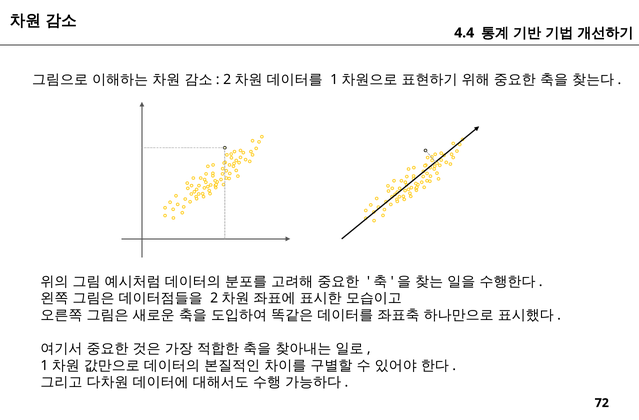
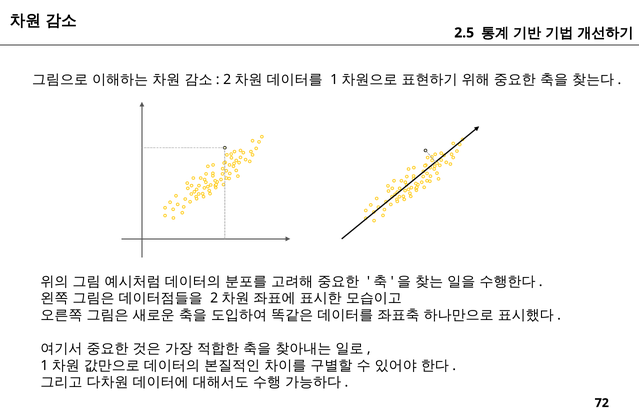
4.4: 4.4 -> 2.5
